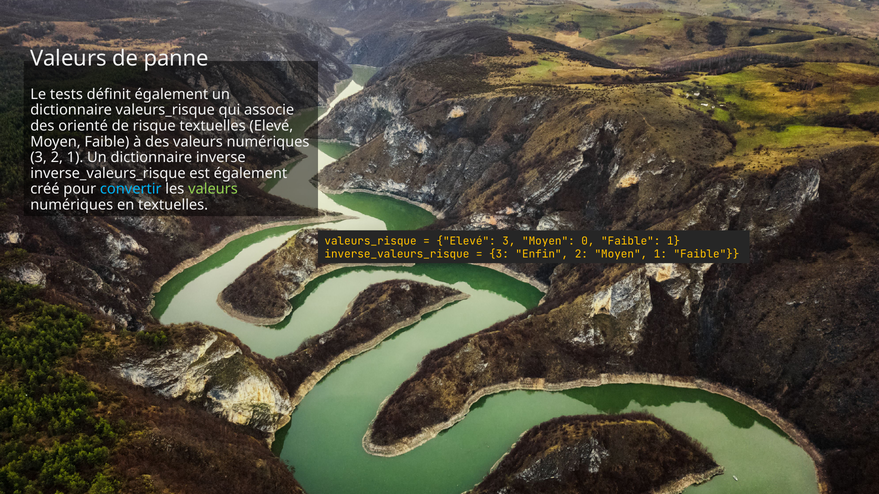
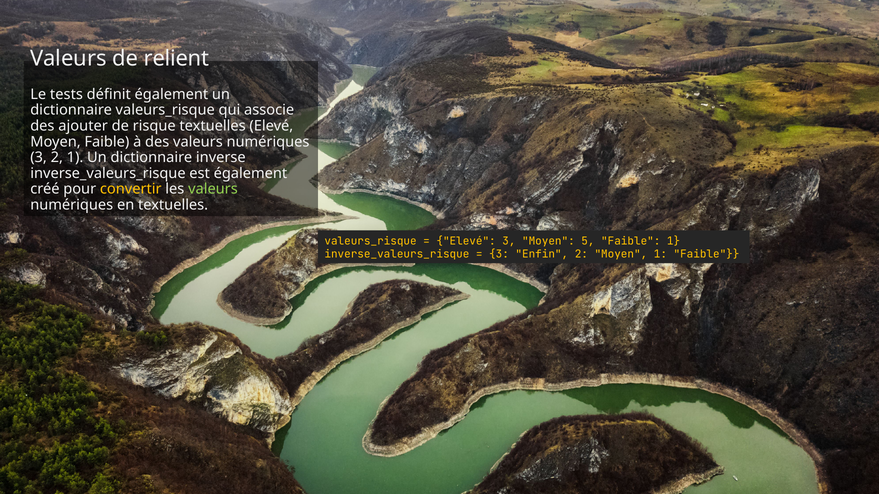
panne: panne -> relient
orienté: orienté -> ajouter
convertir colour: light blue -> yellow
0: 0 -> 5
